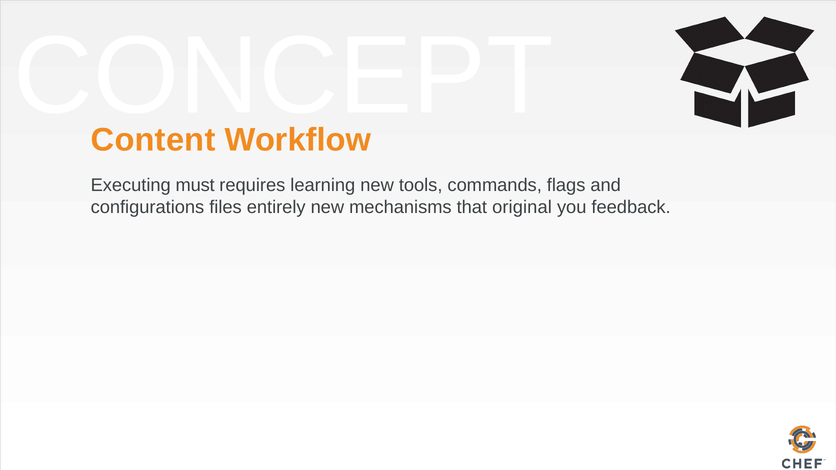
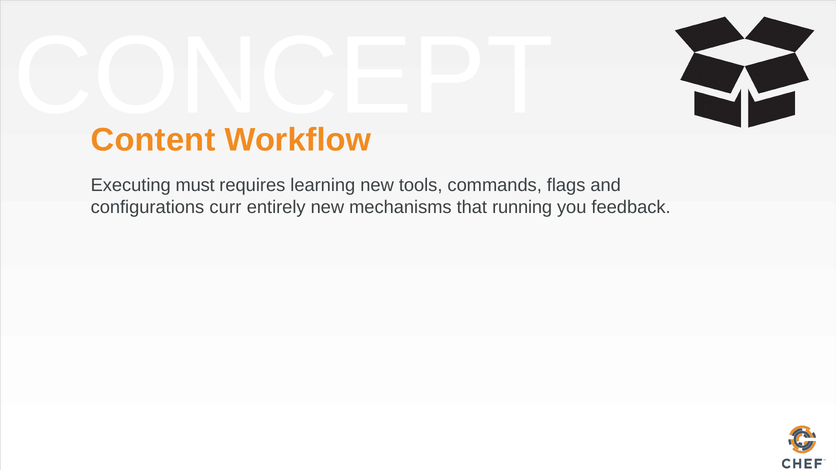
files: files -> curr
original: original -> running
